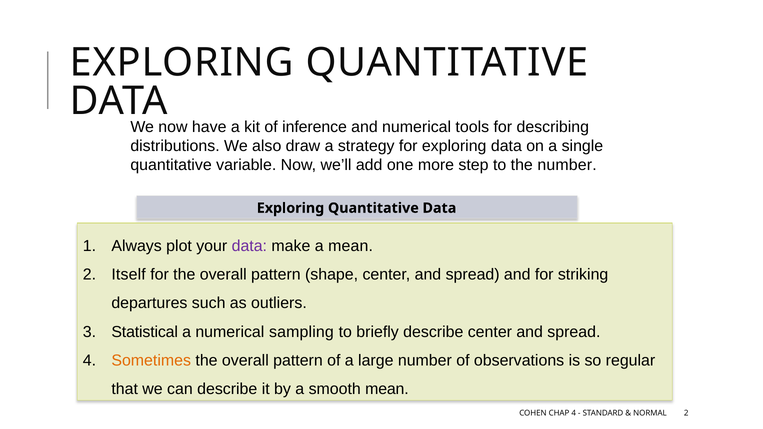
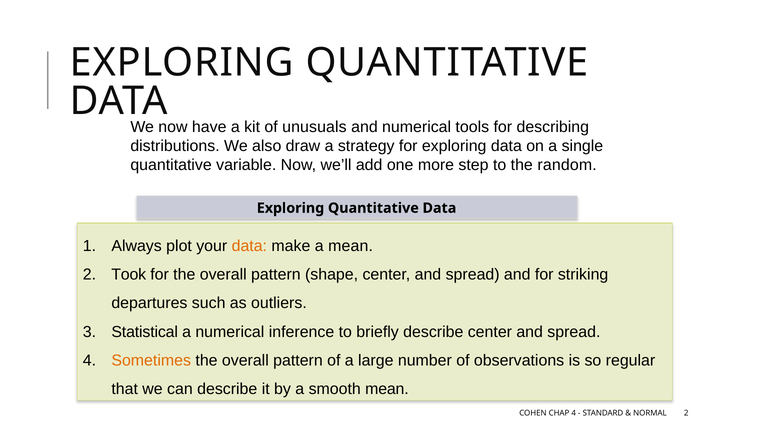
inference: inference -> unusuals
the number: number -> random
data at (249, 246) colour: purple -> orange
Itself: Itself -> Took
sampling: sampling -> inference
